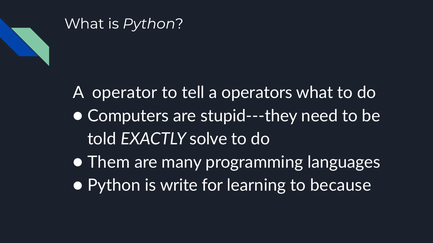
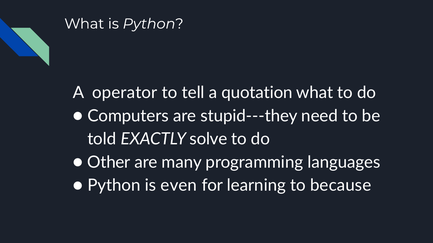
operators: operators -> quotation
Them: Them -> Other
write: write -> even
